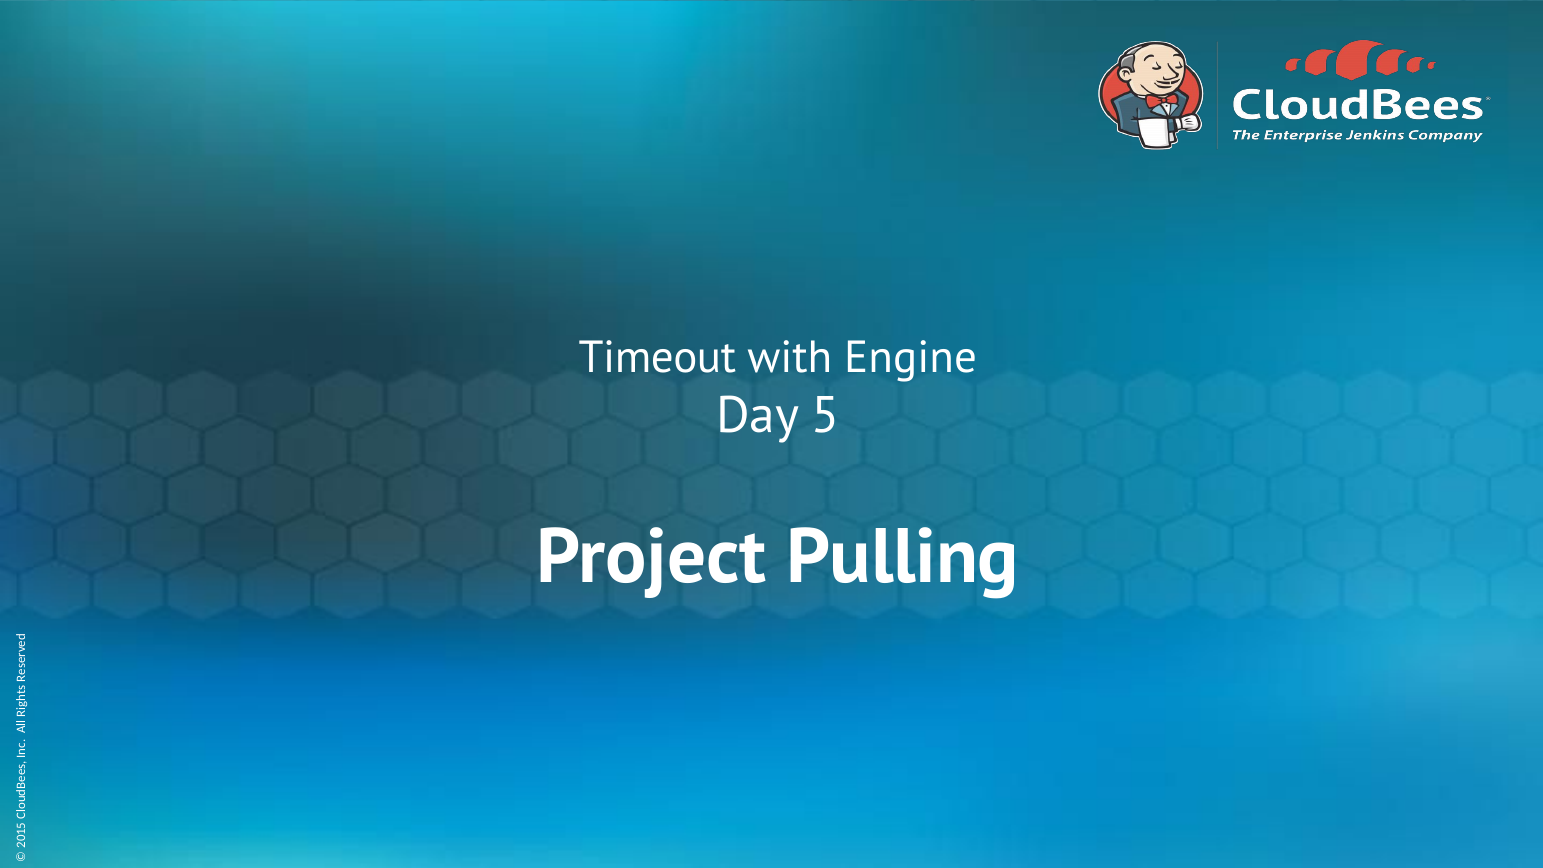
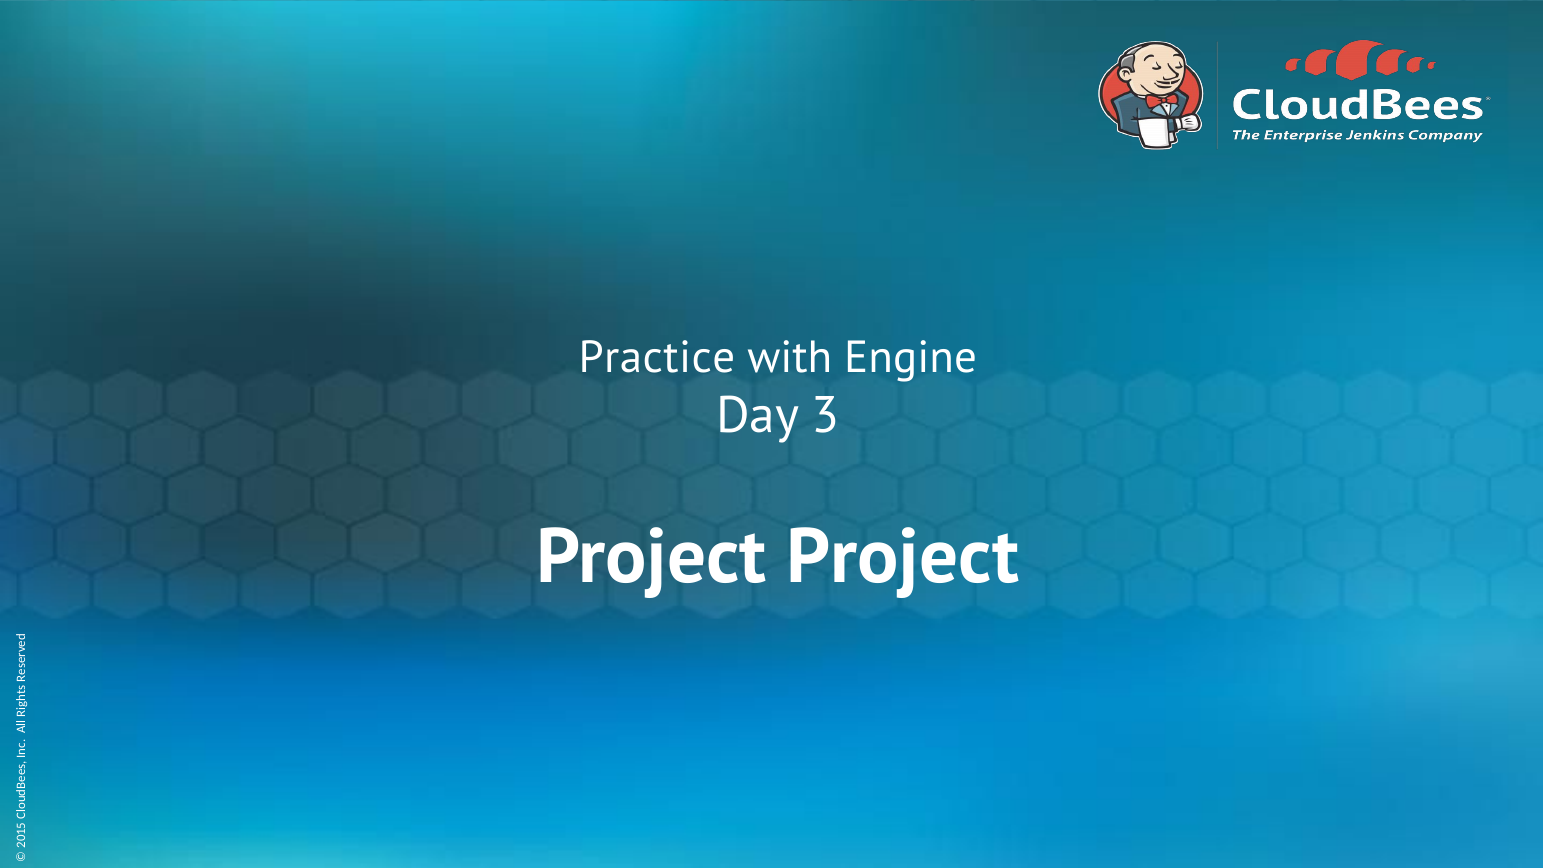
Timeout: Timeout -> Practice
Day 5: 5 -> 3
Project Pulling: Pulling -> Project
